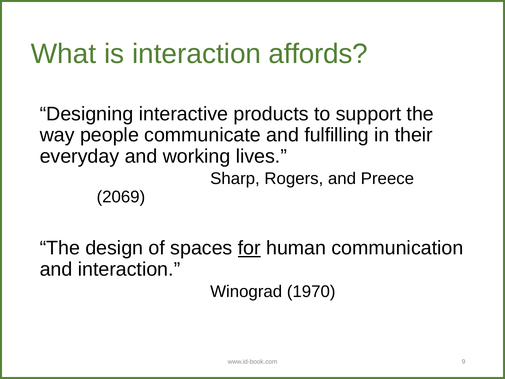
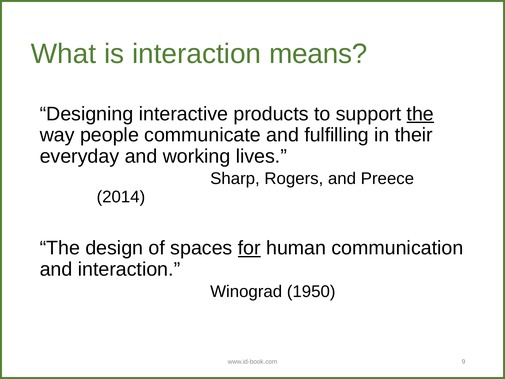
affords: affords -> means
the at (420, 114) underline: none -> present
2069: 2069 -> 2014
1970: 1970 -> 1950
